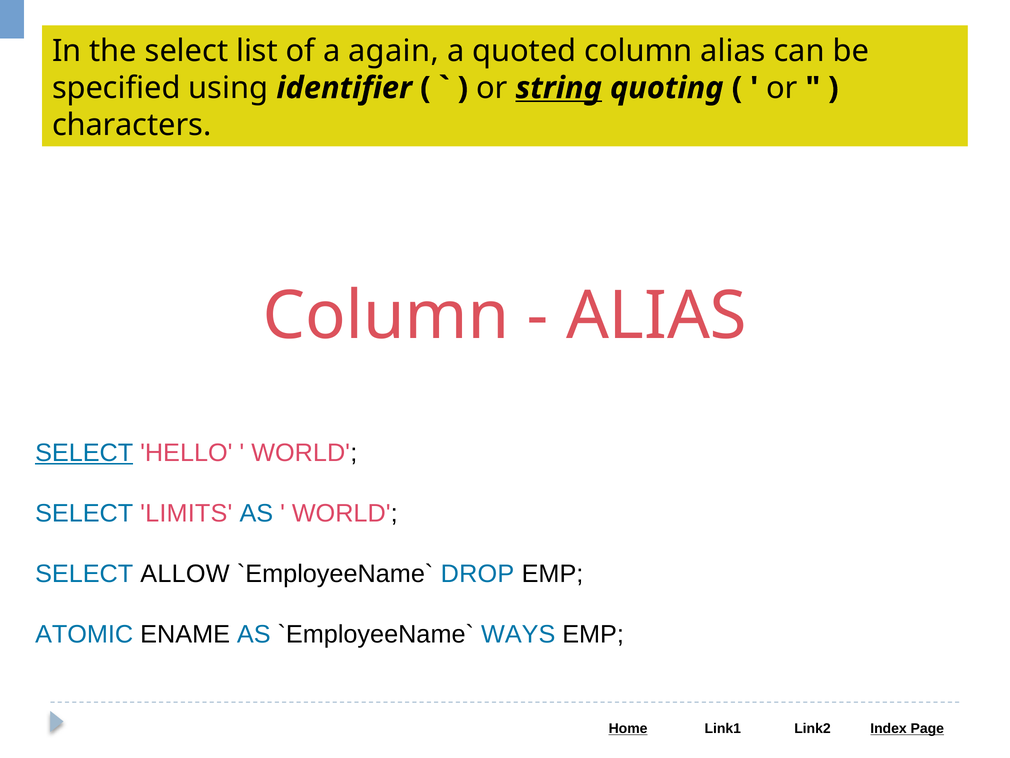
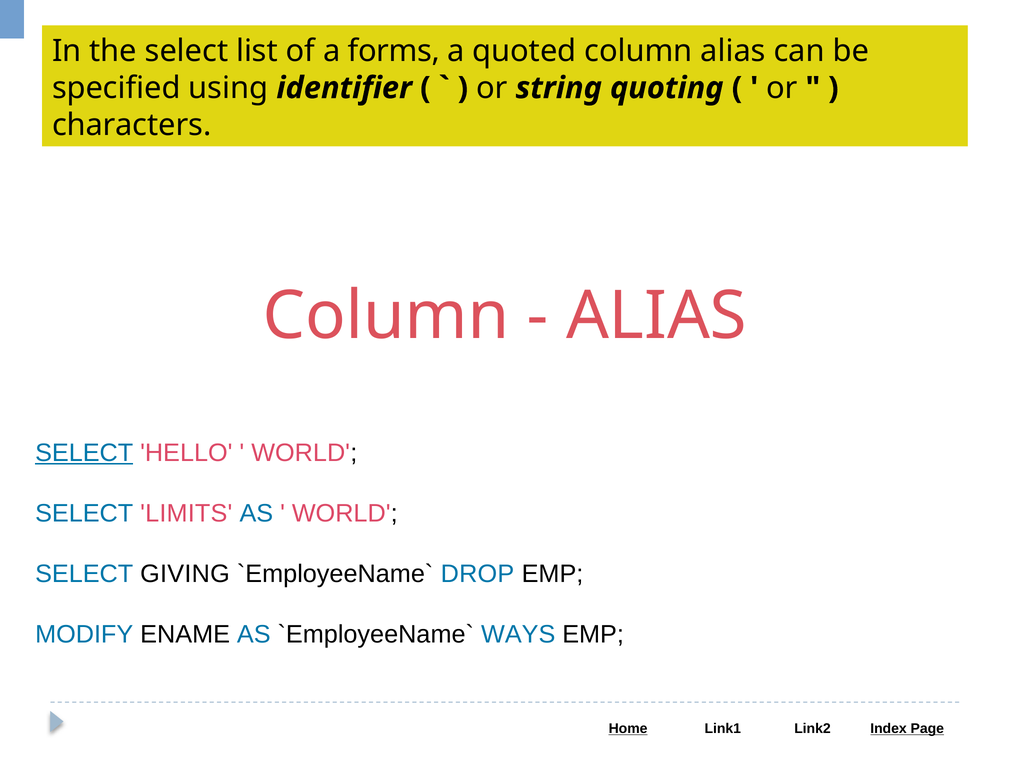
again: again -> forms
string underline: present -> none
ALLOW: ALLOW -> GIVING
ATOMIC: ATOMIC -> MODIFY
